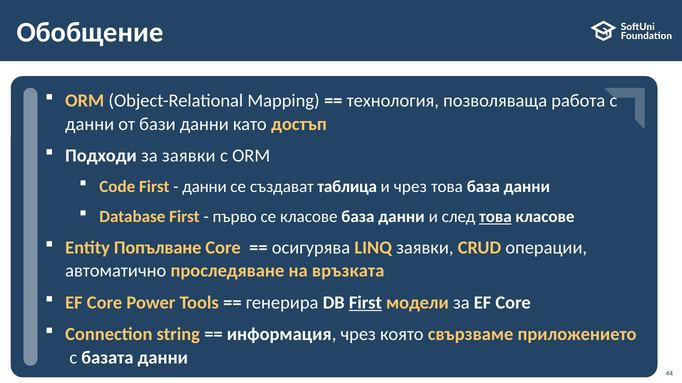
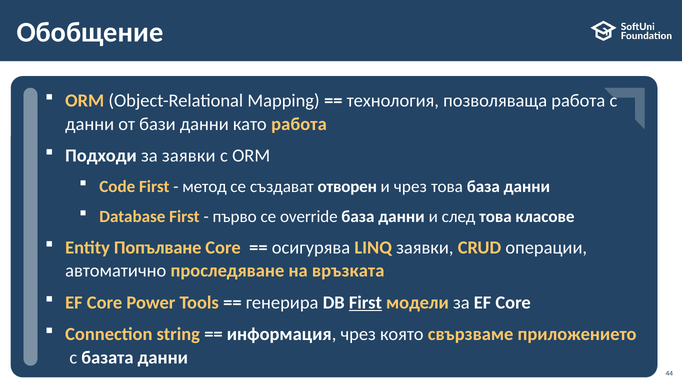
като достъп: достъп -> работа
данни at (205, 187): данни -> метод
таблица: таблица -> отворен
се класове: класове -> override
това at (495, 217) underline: present -> none
